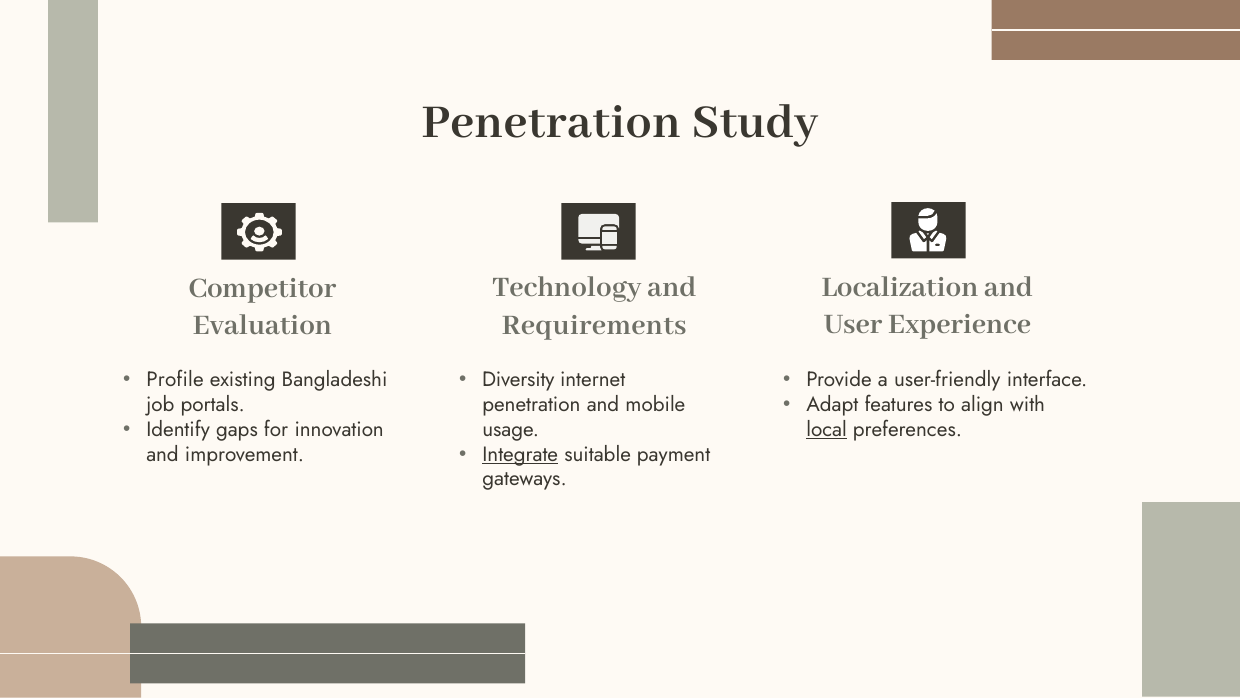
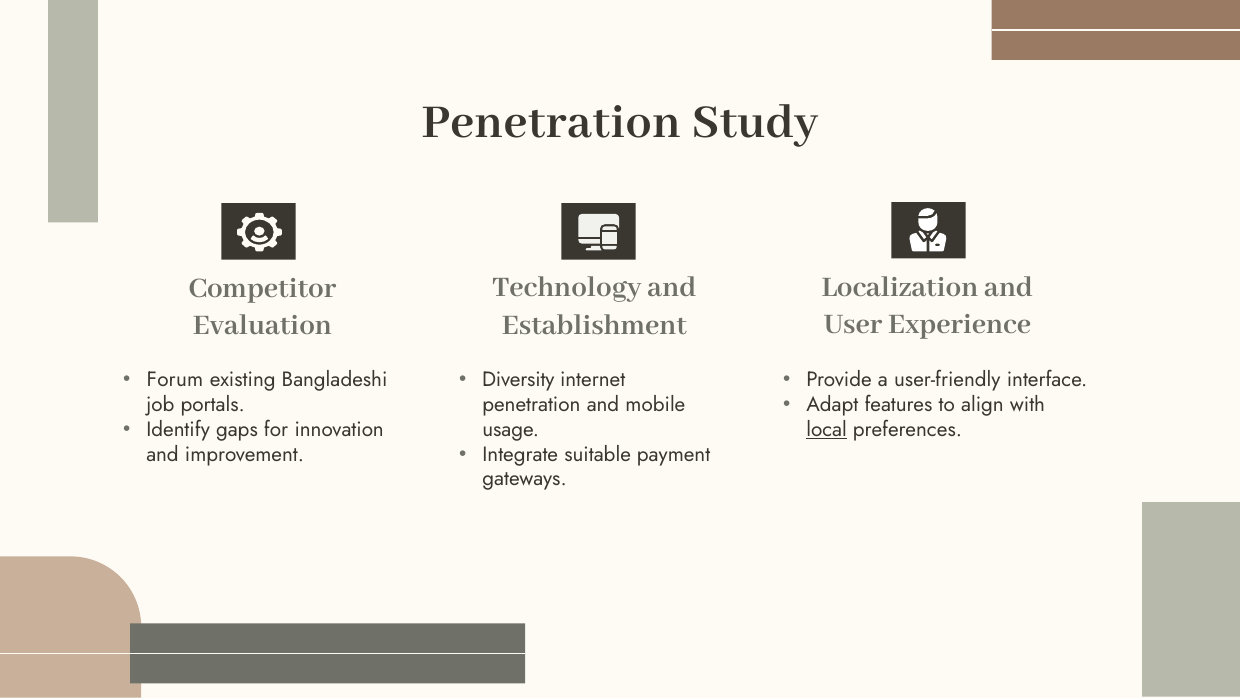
Requirements: Requirements -> Establishment
Profile: Profile -> Forum
Integrate underline: present -> none
